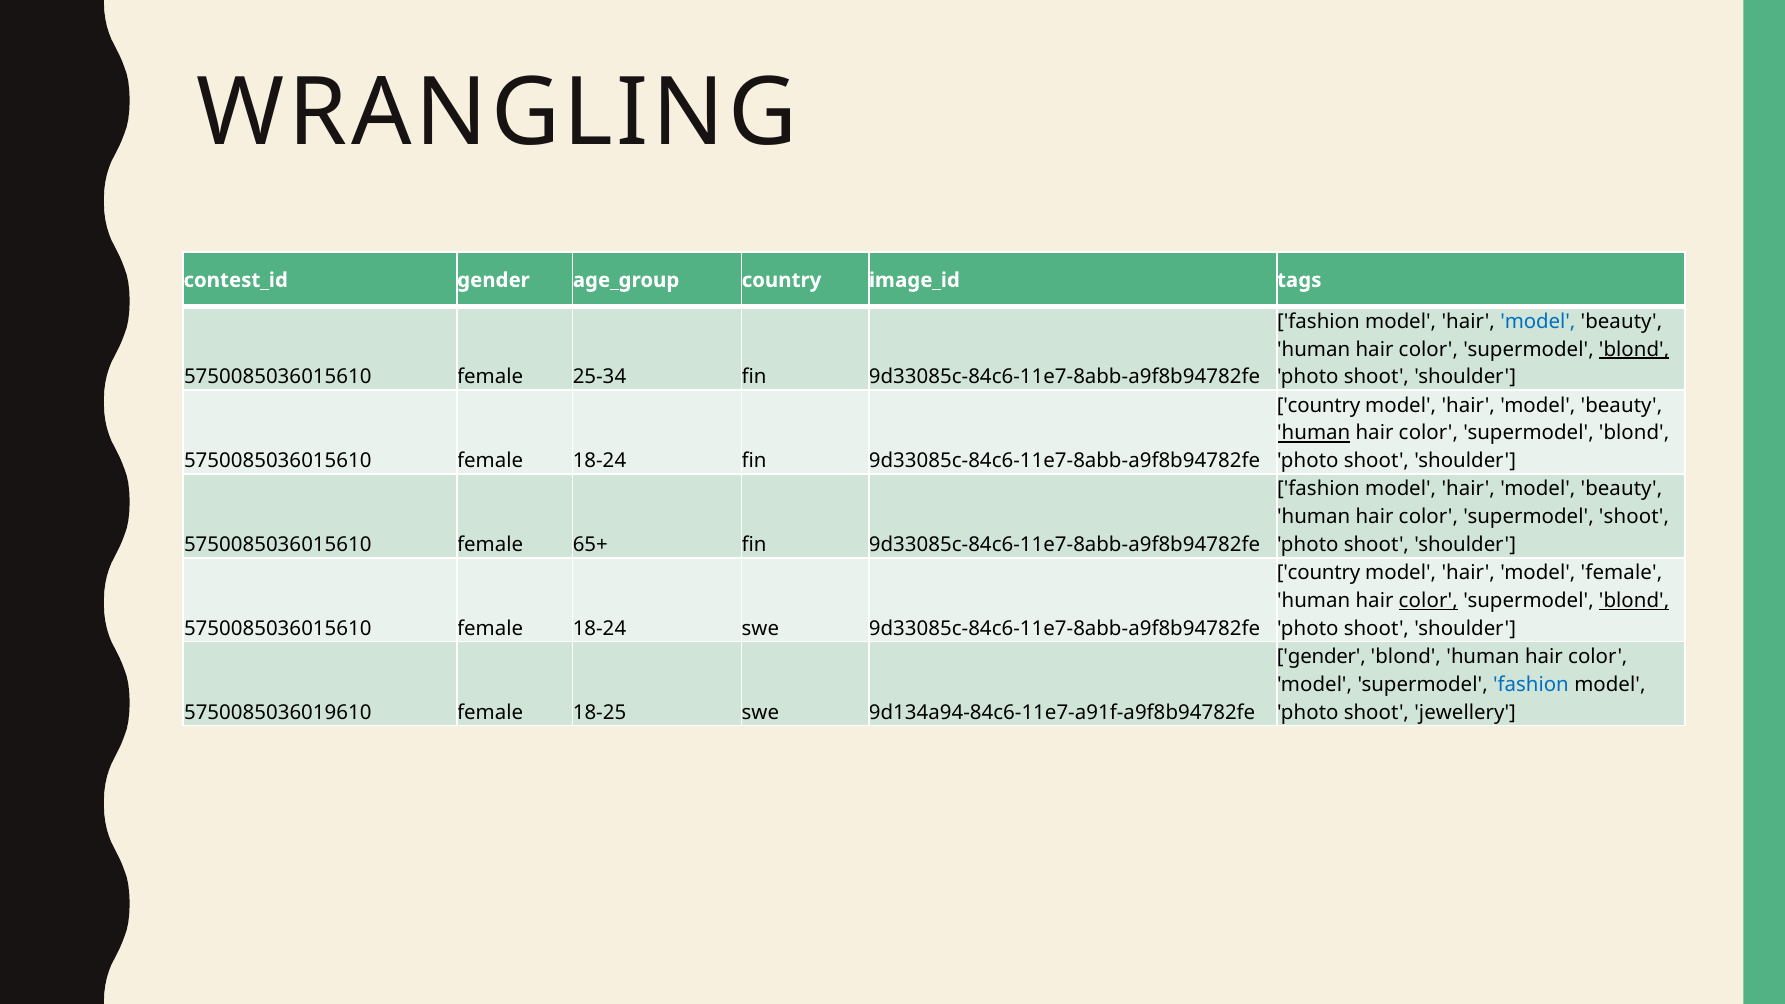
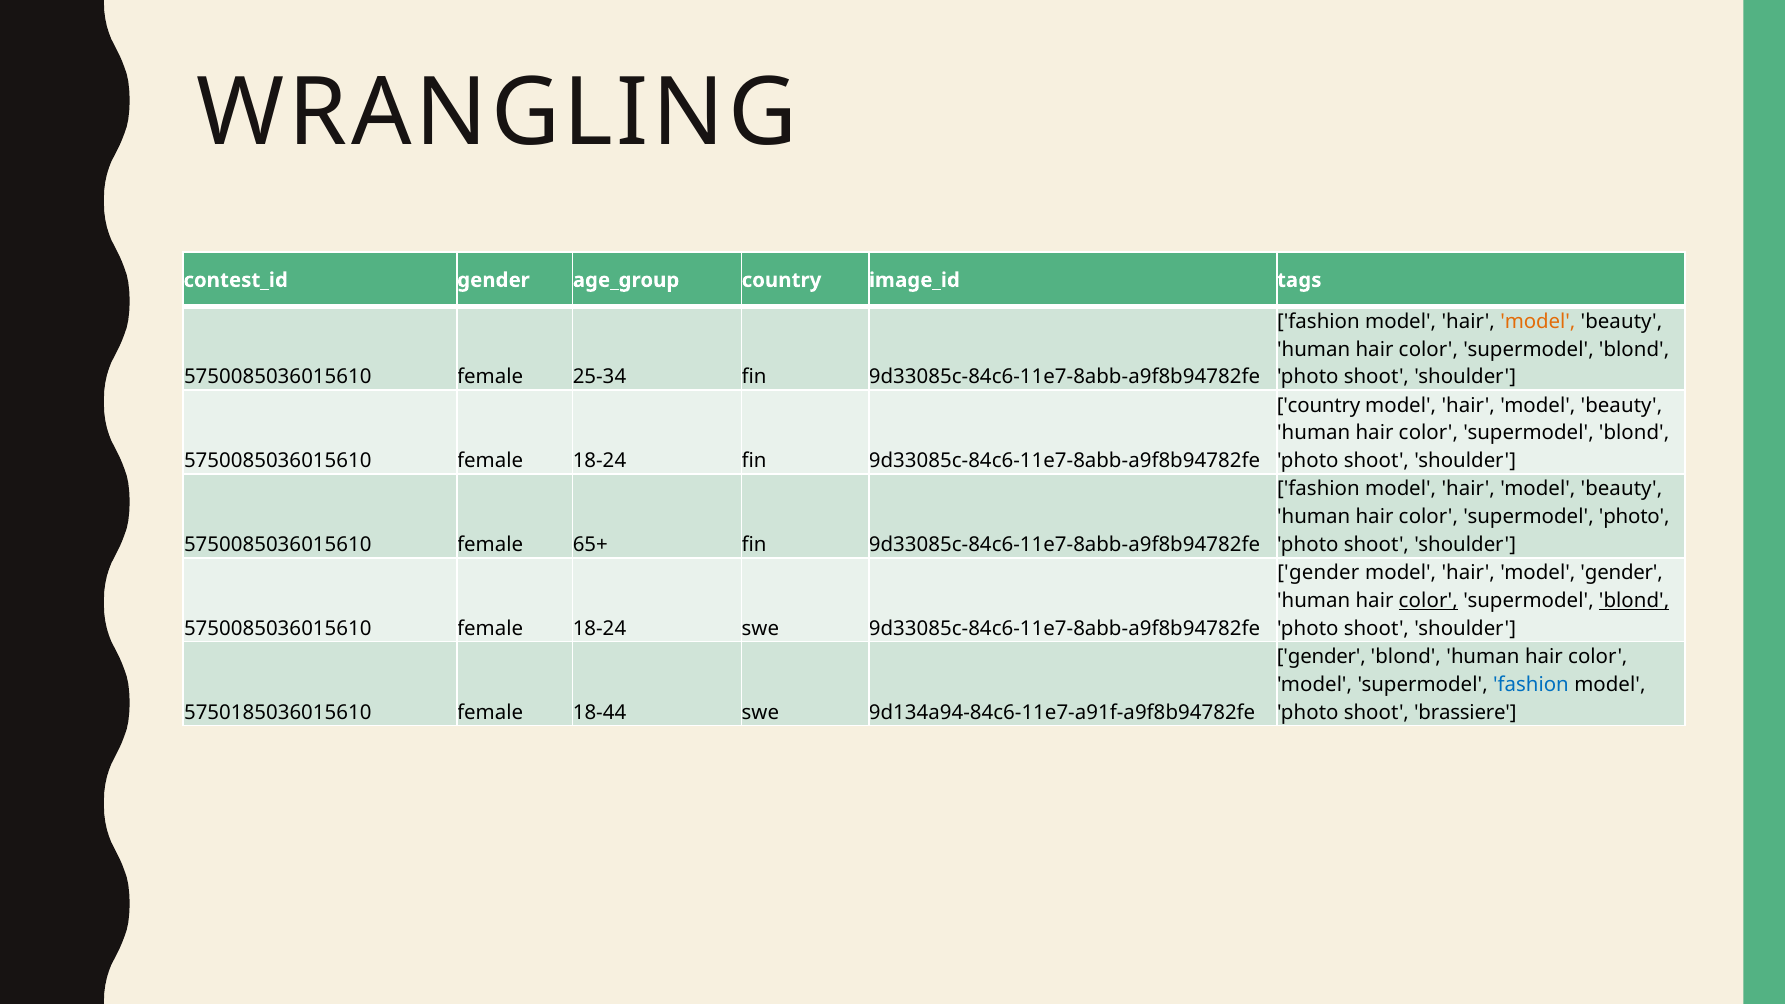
model at (1538, 321) colour: blue -> orange
blond at (1634, 349) underline: present -> none
human at (1314, 433) underline: present -> none
supermodel shoot: shoot -> photo
country at (1319, 573): country -> gender
model female: female -> gender
5750085036019610: 5750085036019610 -> 5750185036015610
18-25: 18-25 -> 18-44
jewellery: jewellery -> brassiere
